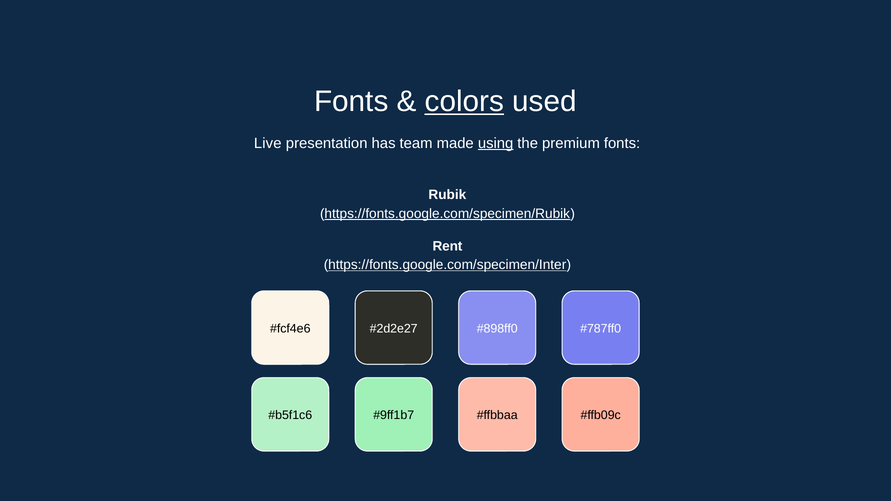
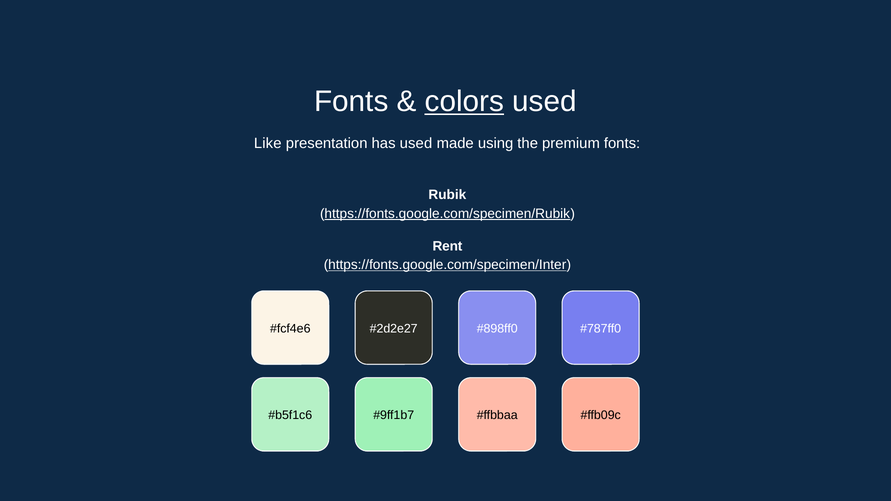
Live: Live -> Like
has team: team -> used
using underline: present -> none
